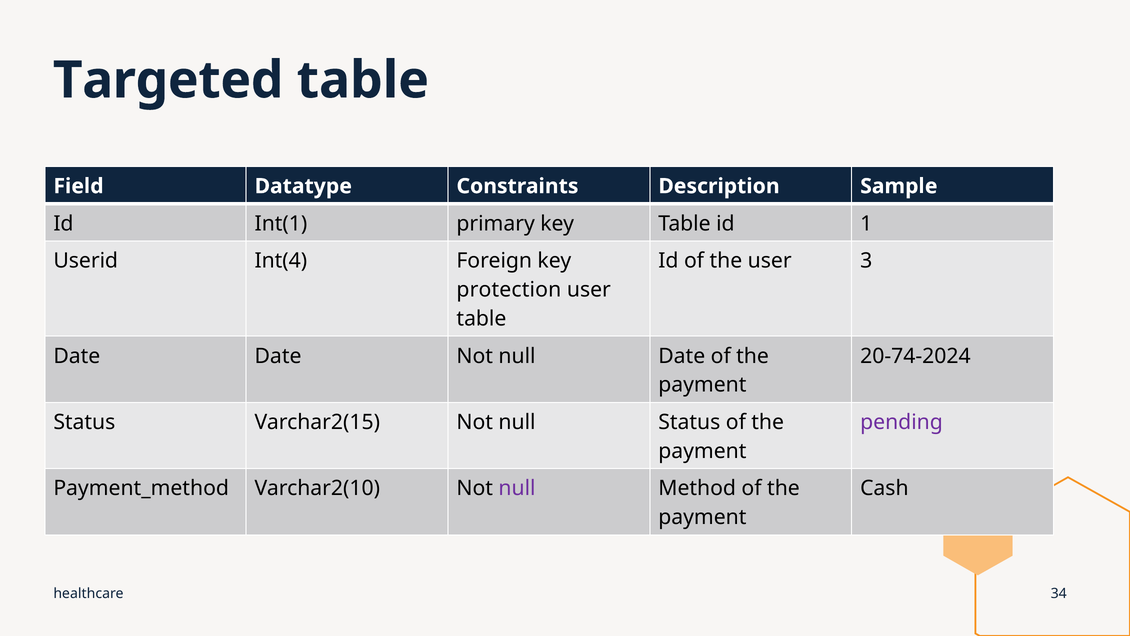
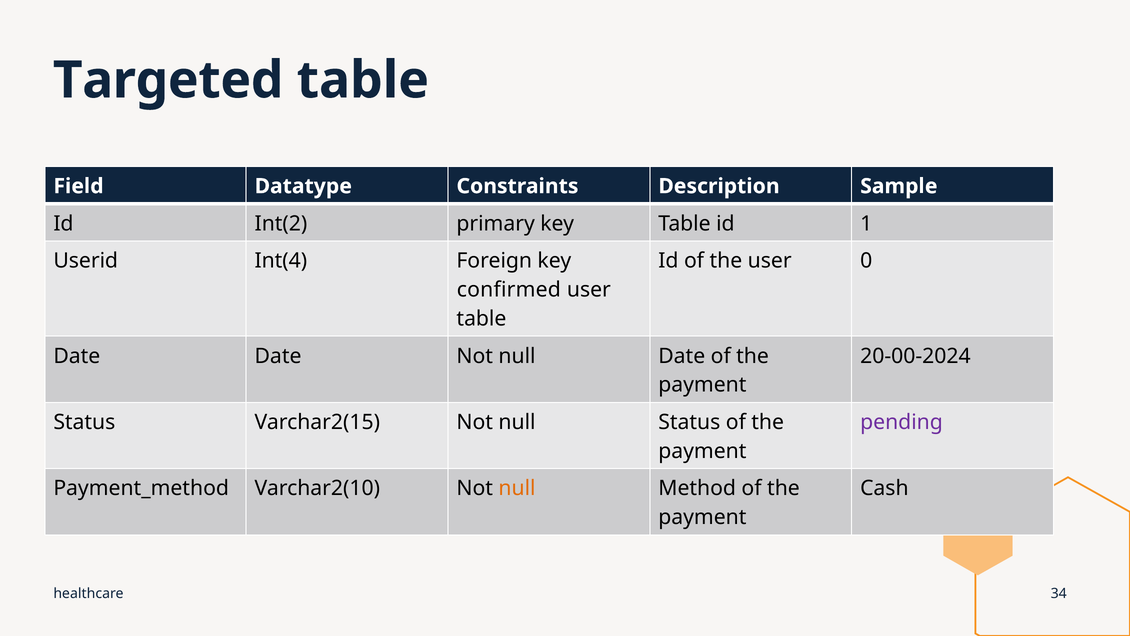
Int(1: Int(1 -> Int(2
3: 3 -> 0
protection: protection -> confirmed
20-74-2024: 20-74-2024 -> 20-00-2024
null at (517, 488) colour: purple -> orange
